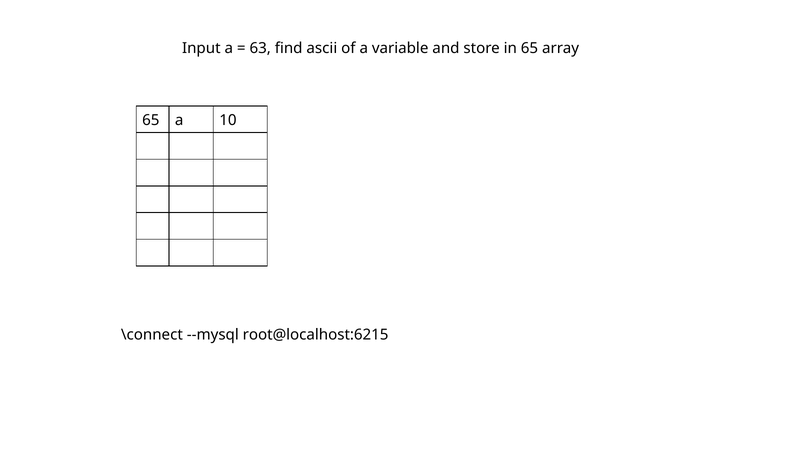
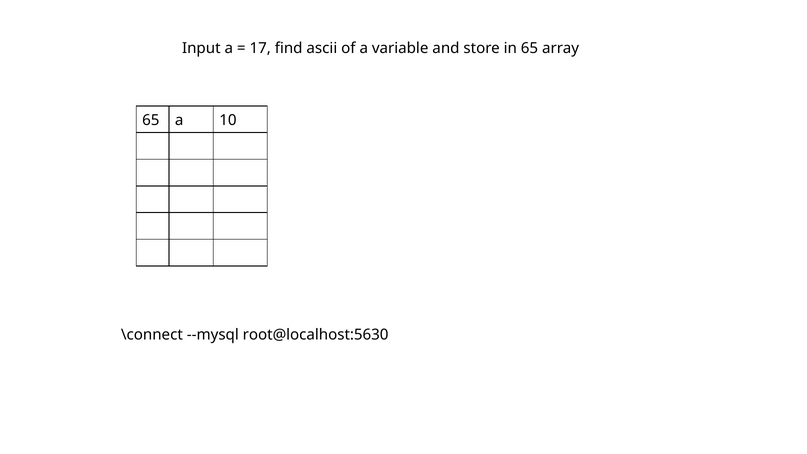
63: 63 -> 17
root@localhost:6215: root@localhost:6215 -> root@localhost:5630
